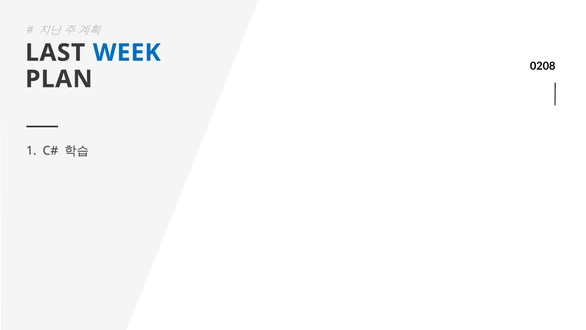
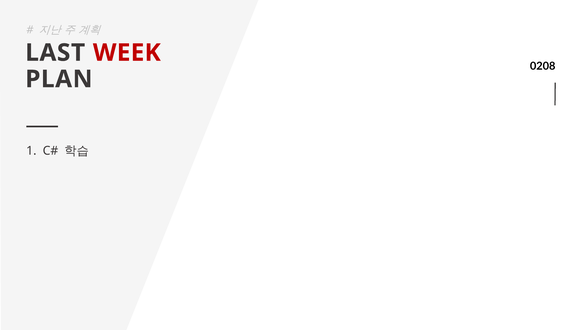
WEEK colour: blue -> red
